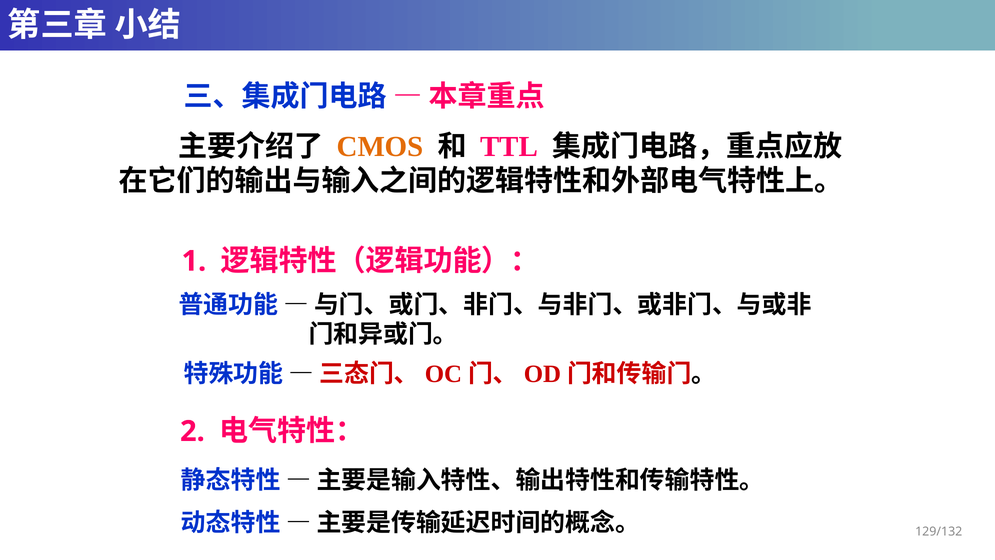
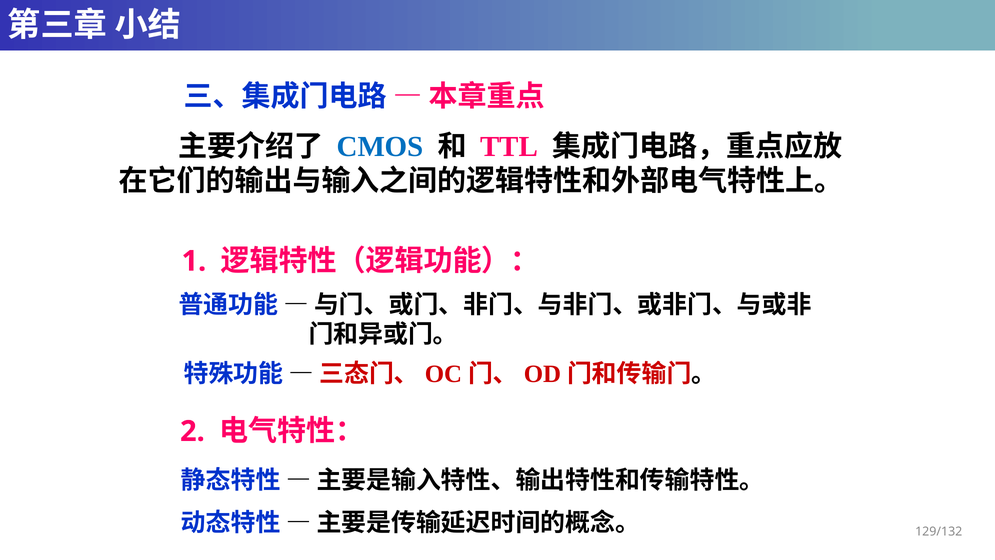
CMOS colour: orange -> blue
